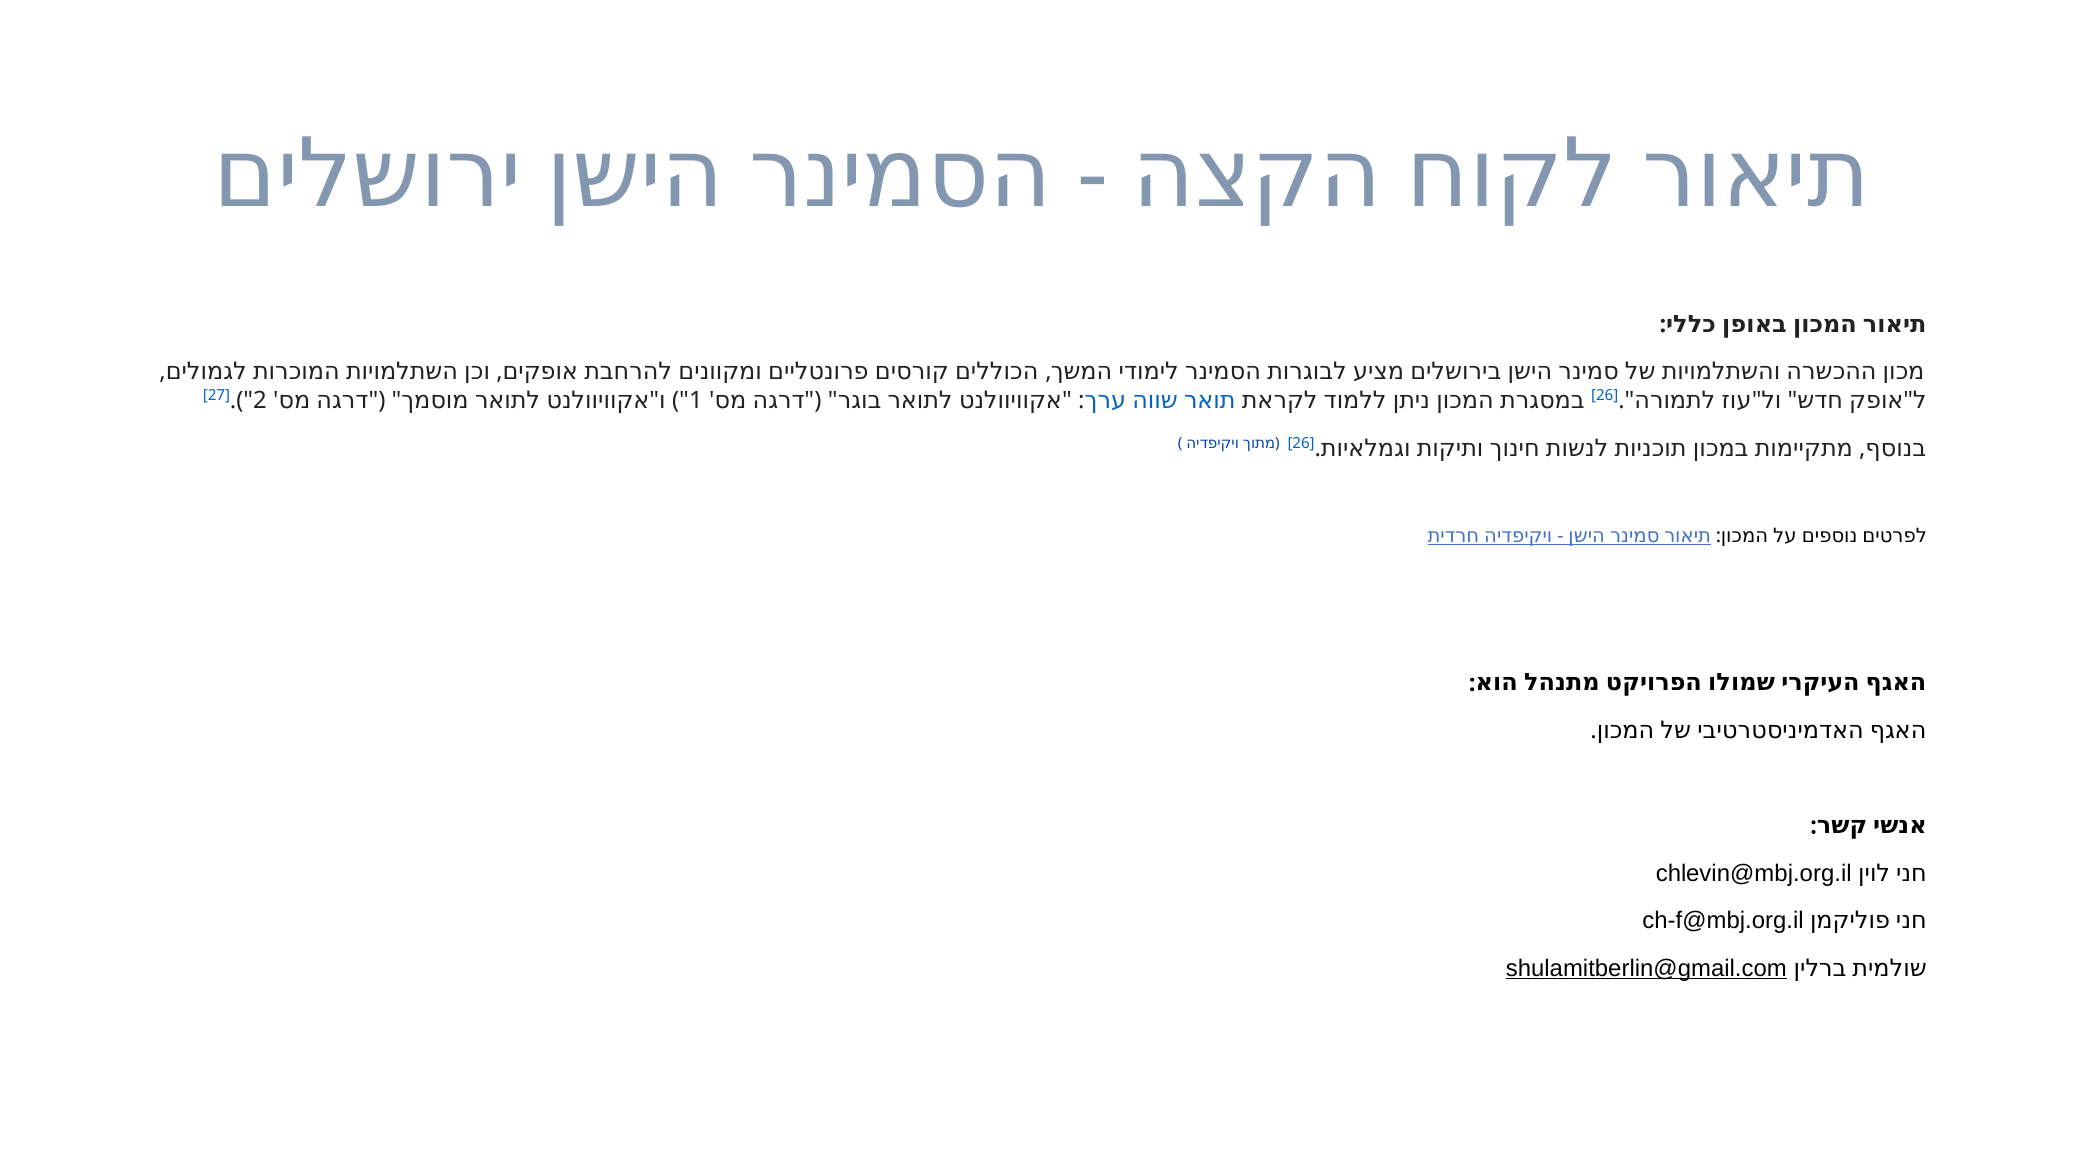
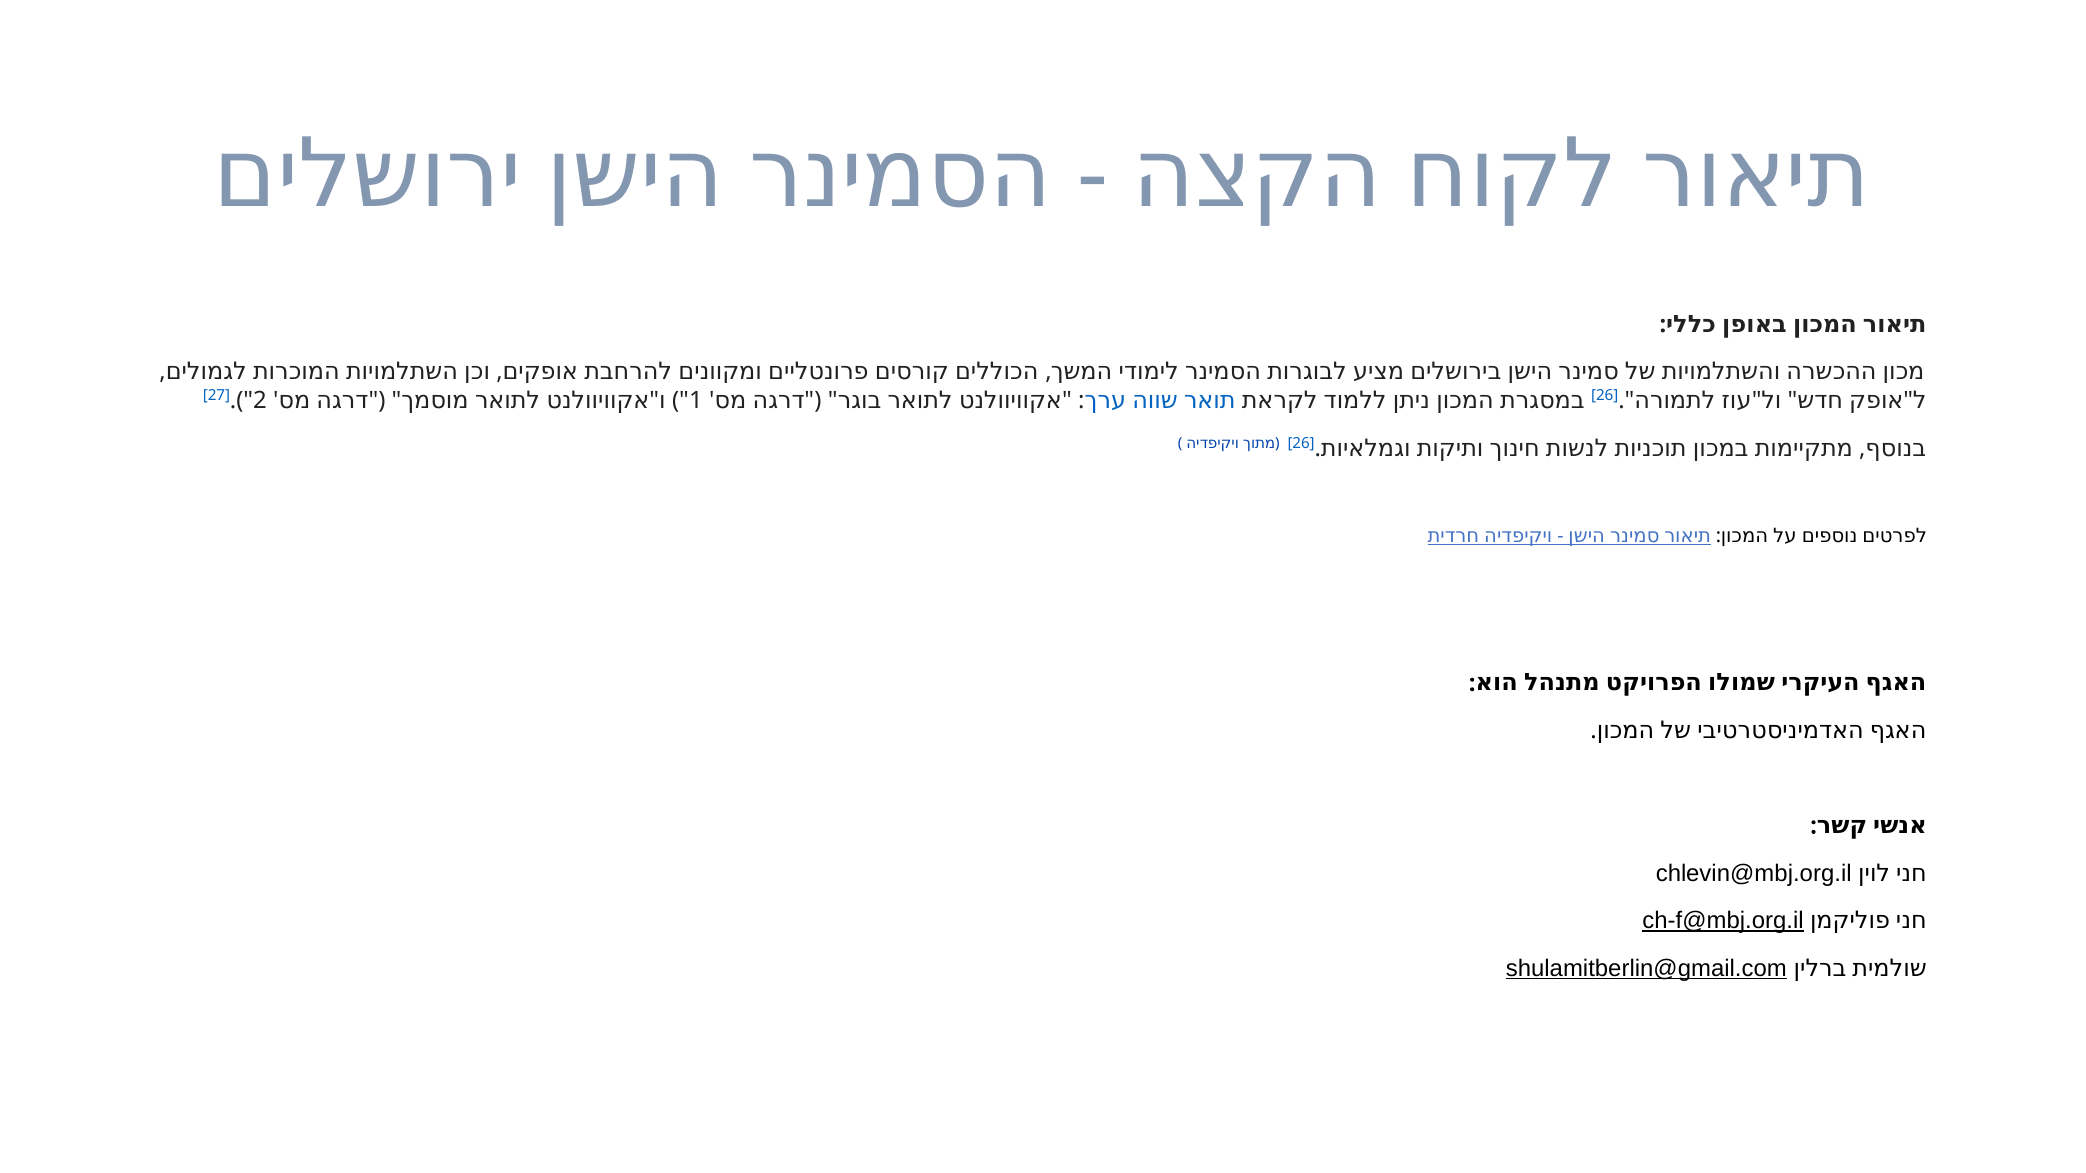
ch-f@mbj.org.il underline: none -> present
